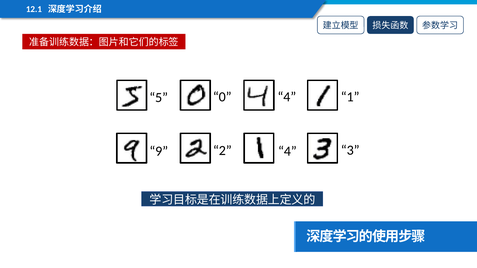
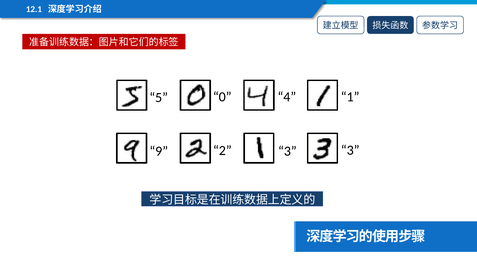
9 4: 4 -> 3
